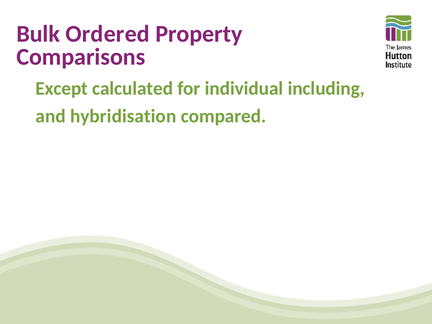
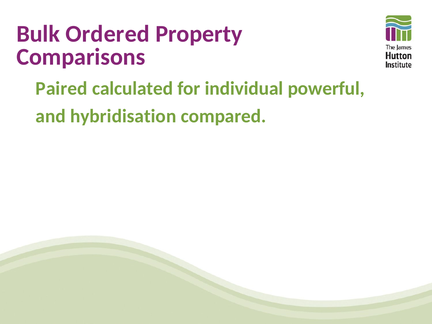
Except: Except -> Paired
including: including -> powerful
